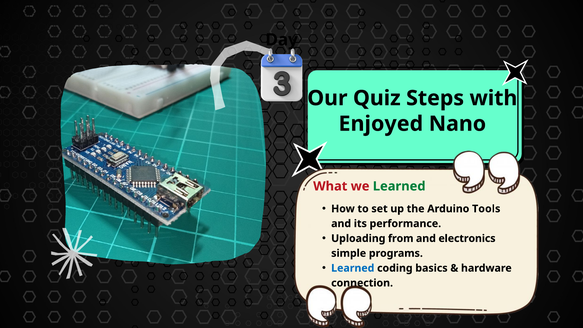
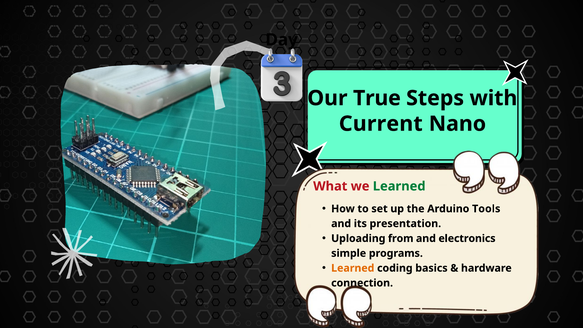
Quiz: Quiz -> True
Enjoyed: Enjoyed -> Current
performance: performance -> presentation
Learned at (353, 268) colour: blue -> orange
